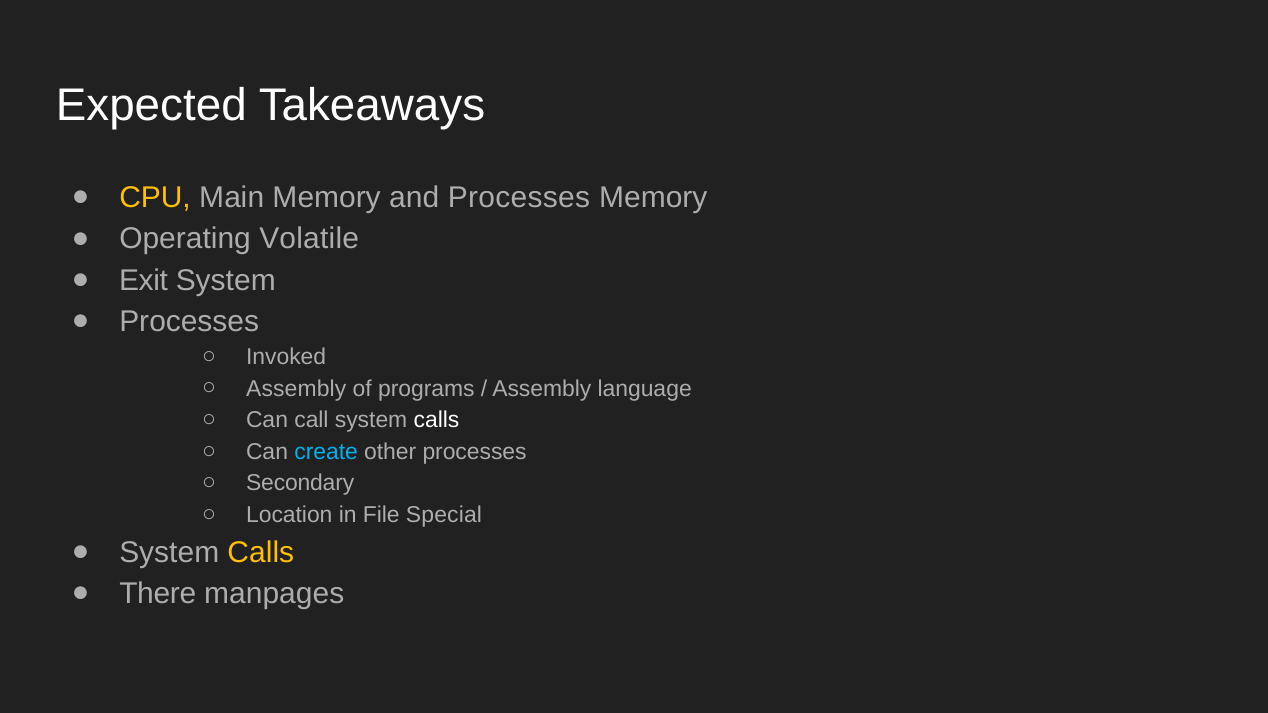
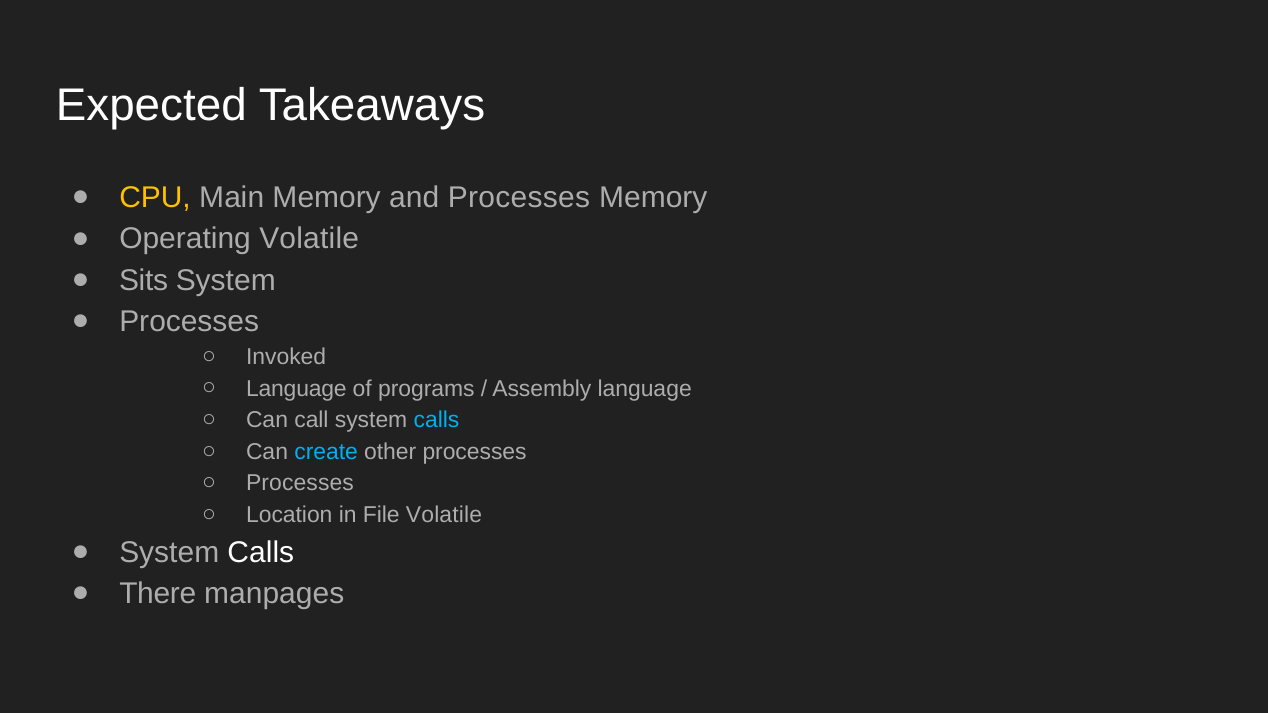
Exit: Exit -> Sits
Assembly at (296, 389): Assembly -> Language
calls at (436, 420) colour: white -> light blue
Secondary at (300, 483): Secondary -> Processes
File Special: Special -> Volatile
Calls at (261, 553) colour: yellow -> white
